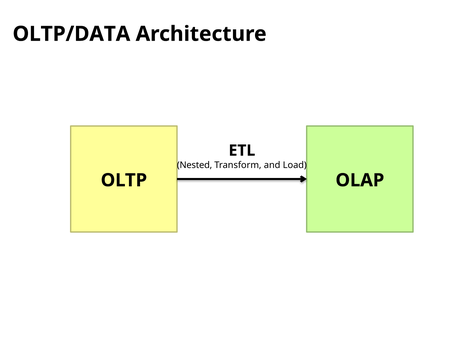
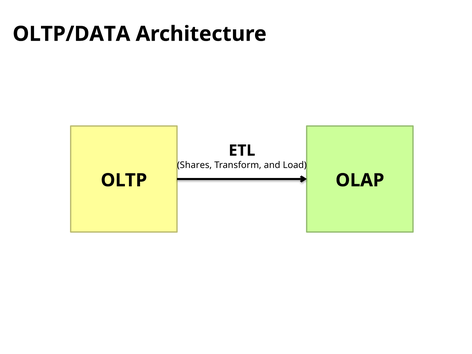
Nested: Nested -> Shares
